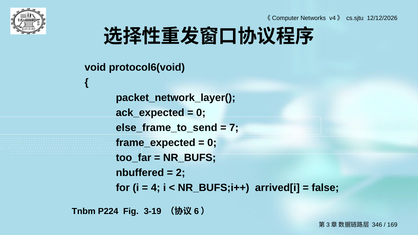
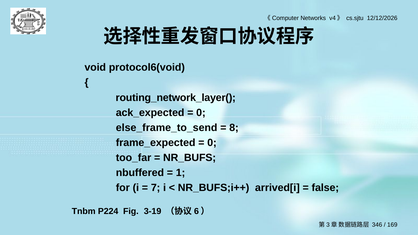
packet_network_layer(: packet_network_layer( -> routing_network_layer(
7: 7 -> 8
2: 2 -> 1
4: 4 -> 7
